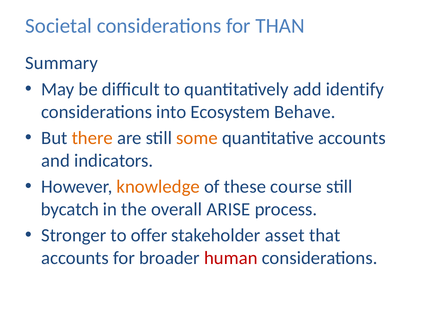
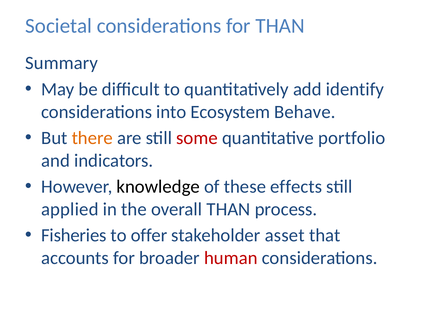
some colour: orange -> red
quantitative accounts: accounts -> portfolio
knowledge colour: orange -> black
course: course -> effects
bycatch: bycatch -> applied
overall ARISE: ARISE -> THAN
Stronger: Stronger -> Fisheries
